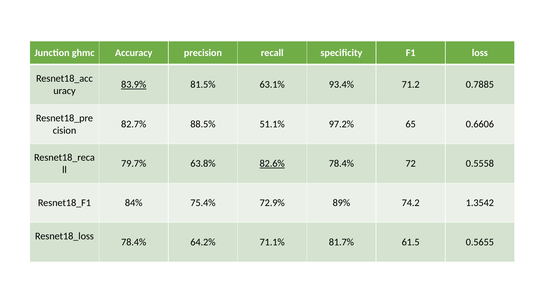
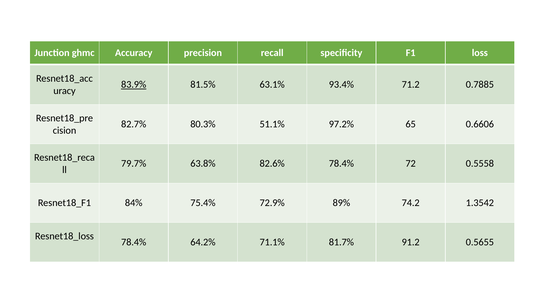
88.5%: 88.5% -> 80.3%
82.6% underline: present -> none
61.5: 61.5 -> 91.2
